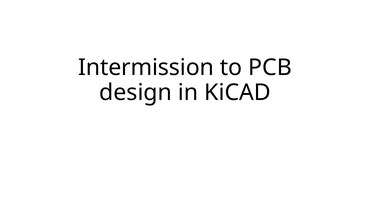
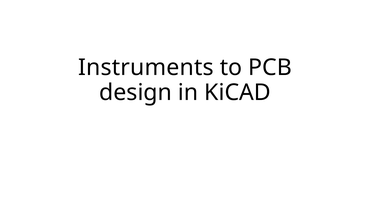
Intermission: Intermission -> Instruments
